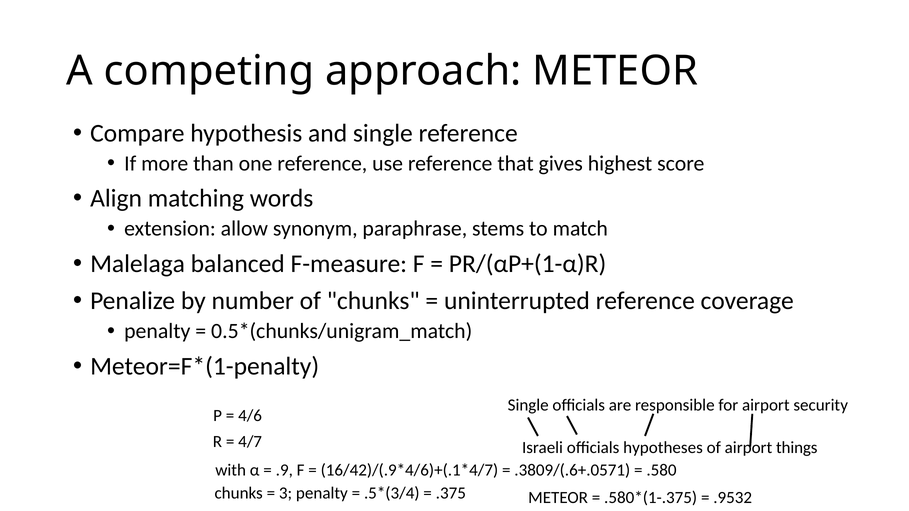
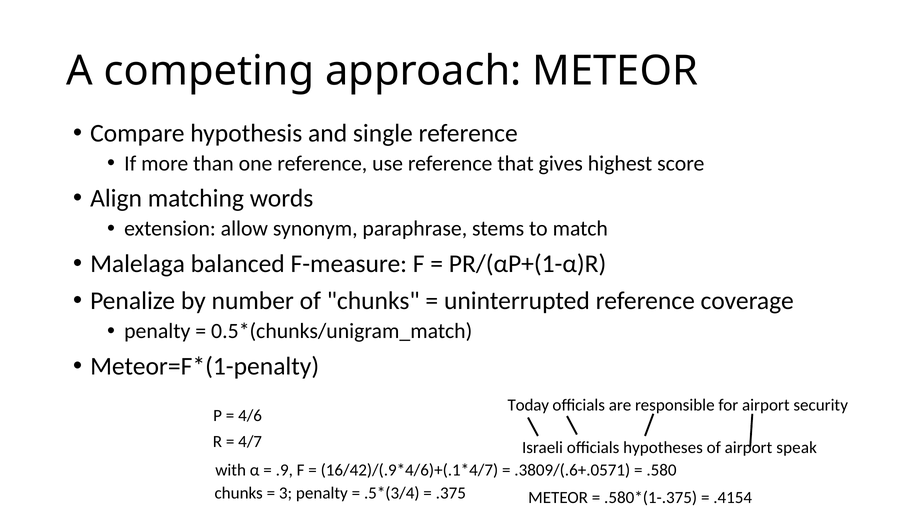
Single at (528, 406): Single -> Today
things: things -> speak
.9532: .9532 -> .4154
